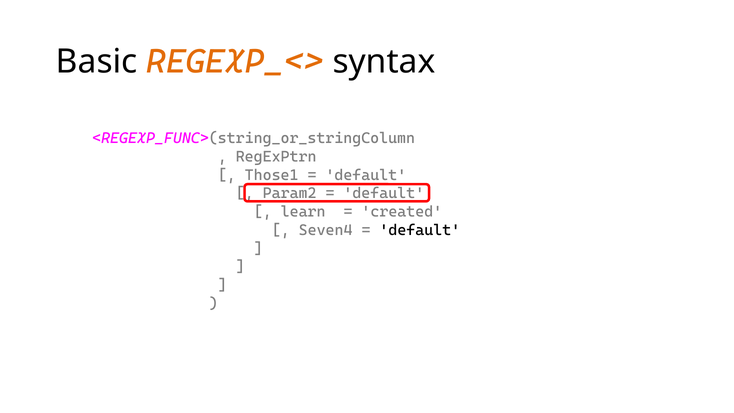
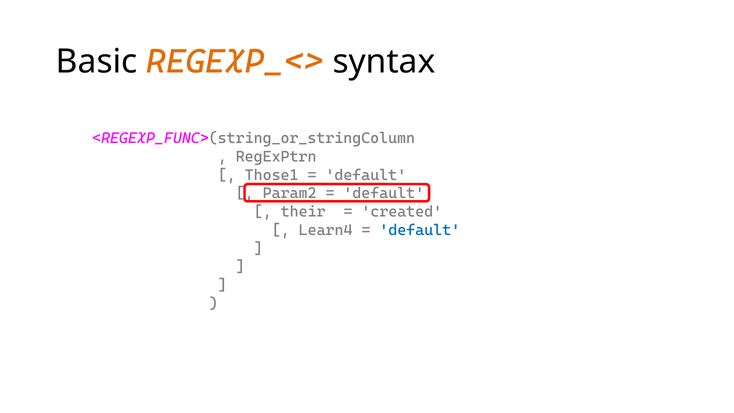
learn: learn -> their
Seven4: Seven4 -> Learn4
default at (420, 230) colour: black -> blue
